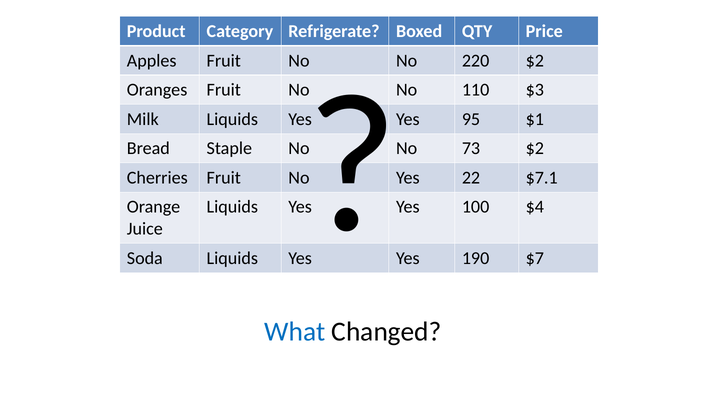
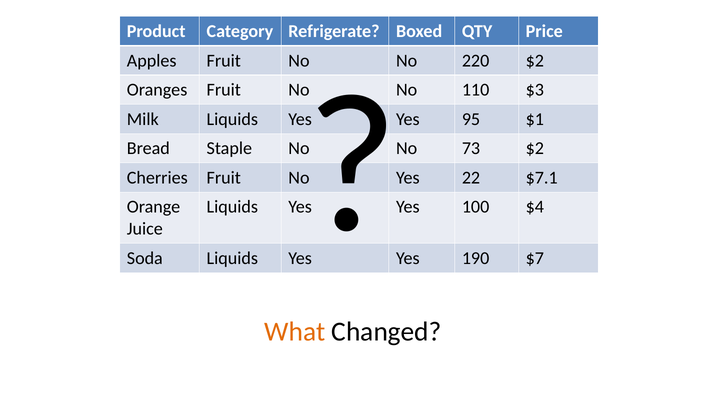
What colour: blue -> orange
